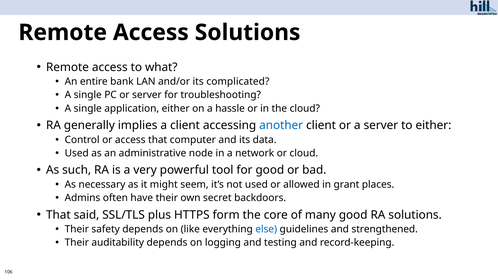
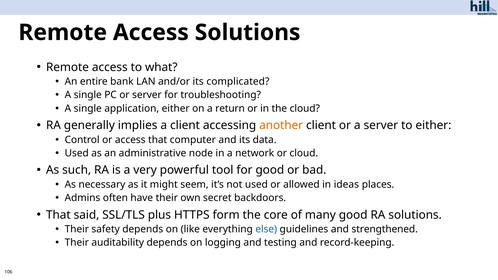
hassle: hassle -> return
another colour: blue -> orange
grant: grant -> ideas
